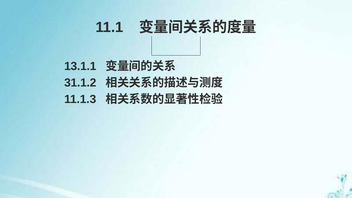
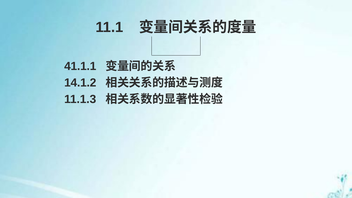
13.1.1: 13.1.1 -> 41.1.1
31.1.2: 31.1.2 -> 14.1.2
